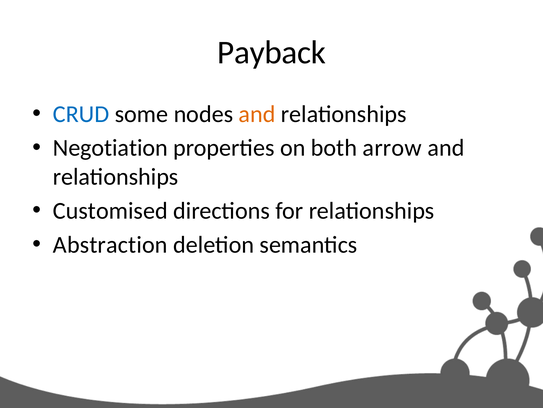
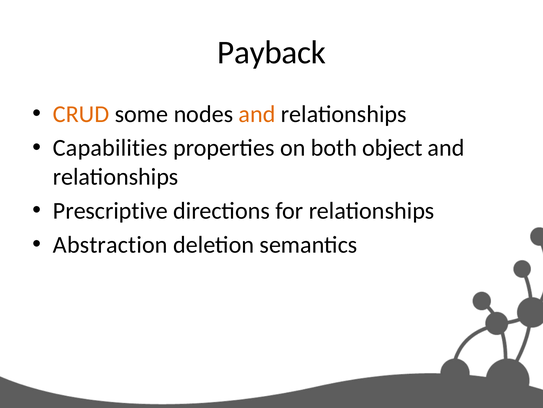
CRUD colour: blue -> orange
Negotiation: Negotiation -> Capabilities
arrow: arrow -> object
Customised: Customised -> Prescriptive
